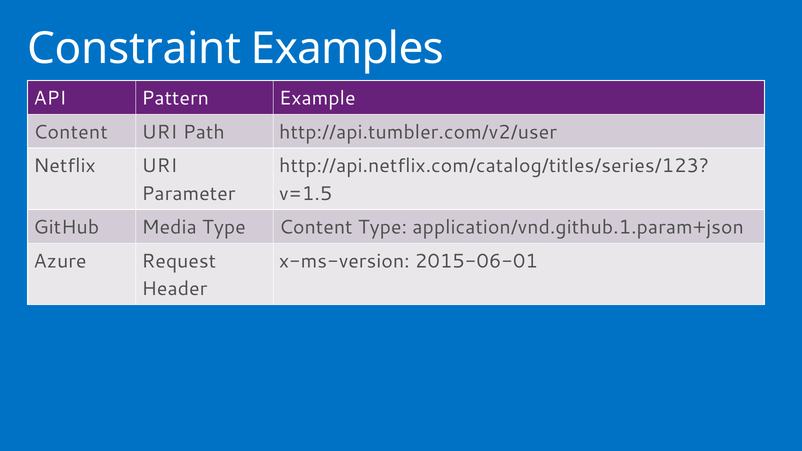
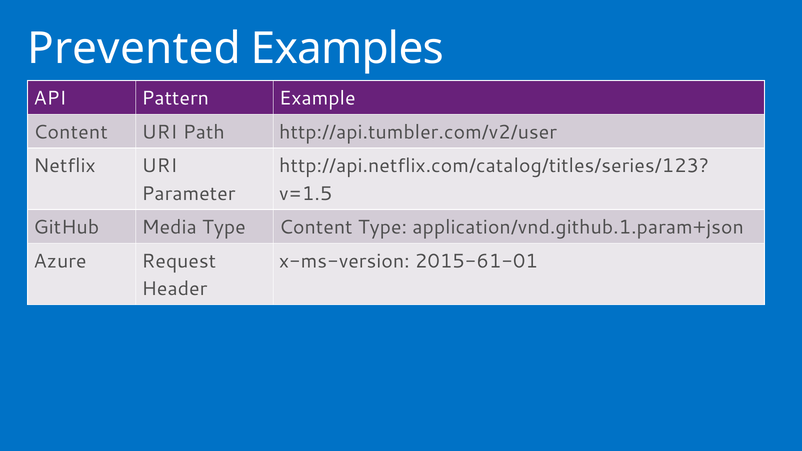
Constraint: Constraint -> Prevented
2015-06-01: 2015-06-01 -> 2015-61-01
